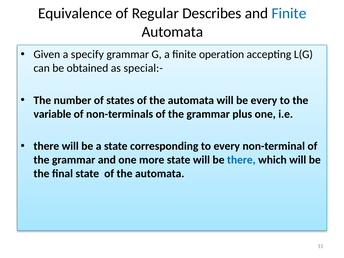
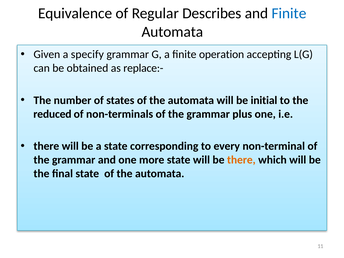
special:-: special:- -> replace:-
be every: every -> initial
variable: variable -> reduced
there at (241, 160) colour: blue -> orange
